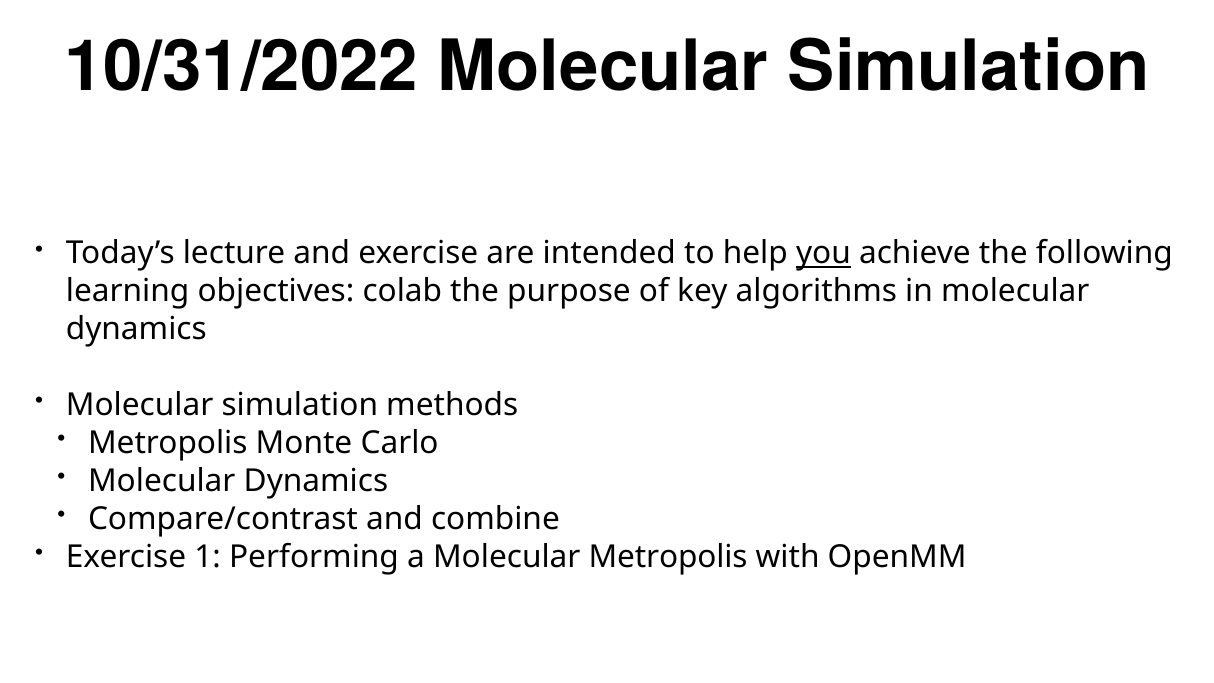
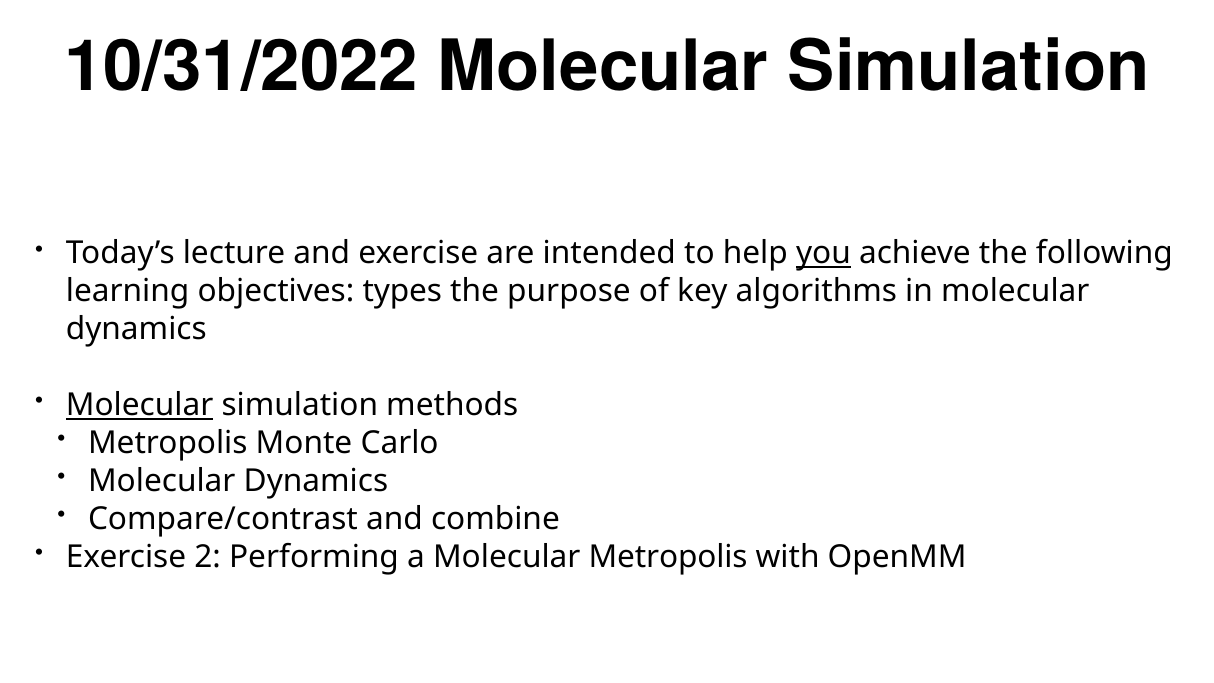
colab: colab -> types
Molecular at (140, 405) underline: none -> present
1: 1 -> 2
